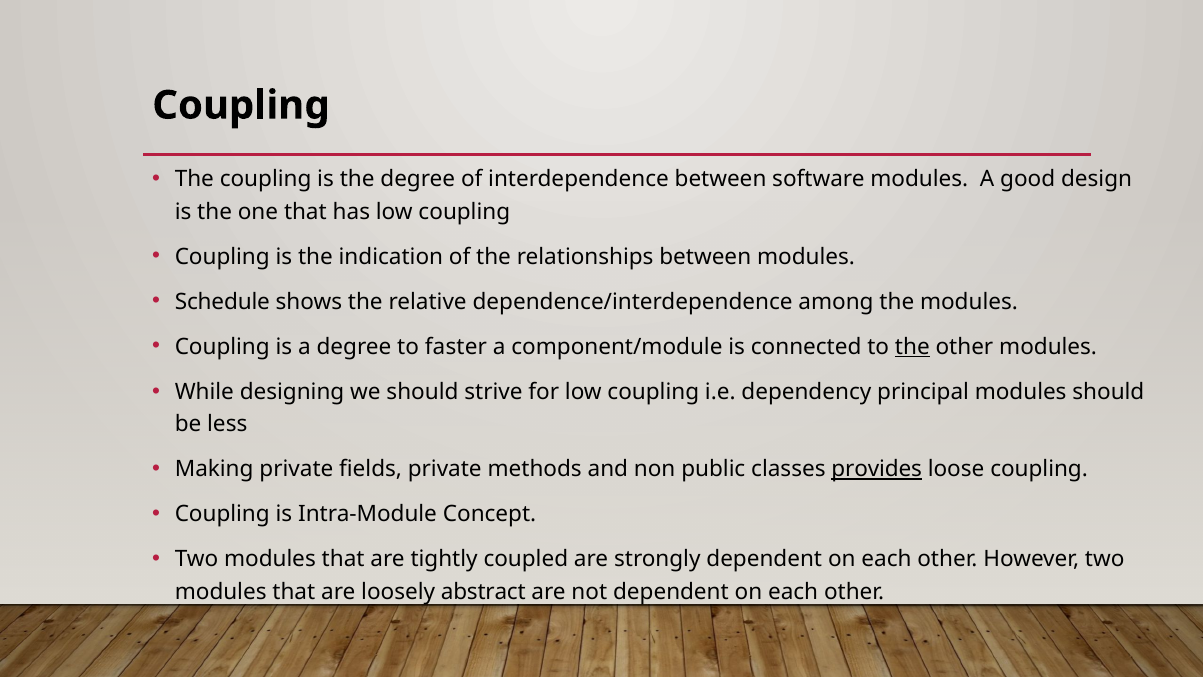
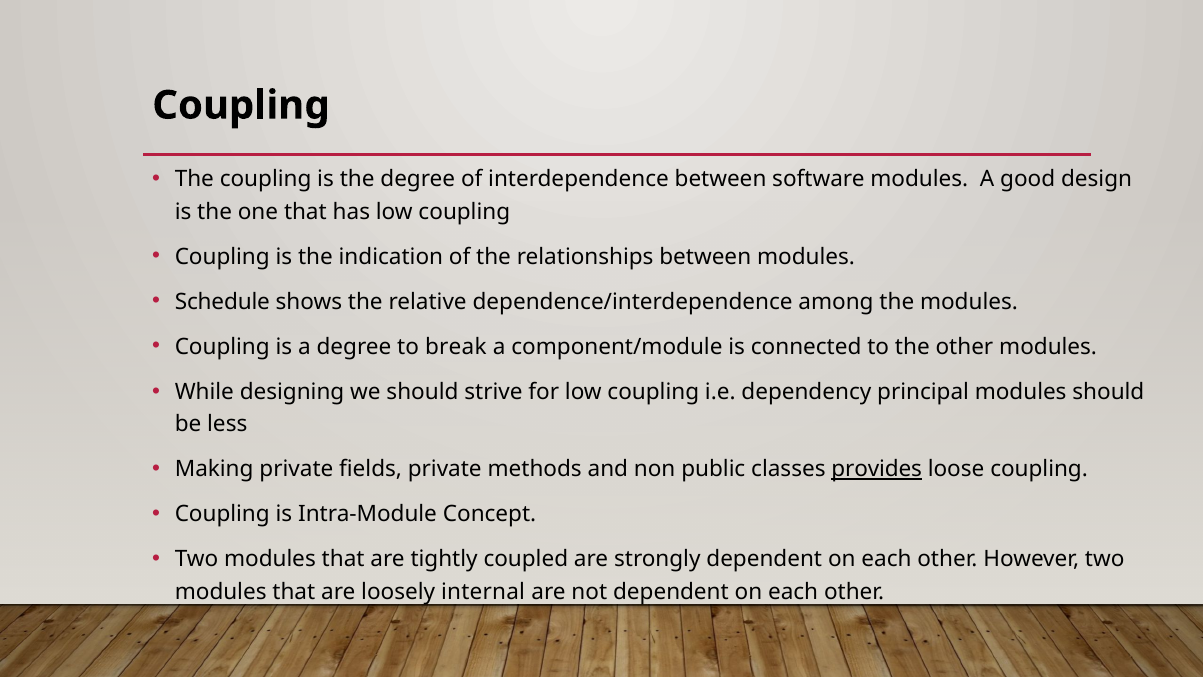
faster: faster -> break
the at (912, 347) underline: present -> none
abstract: abstract -> internal
